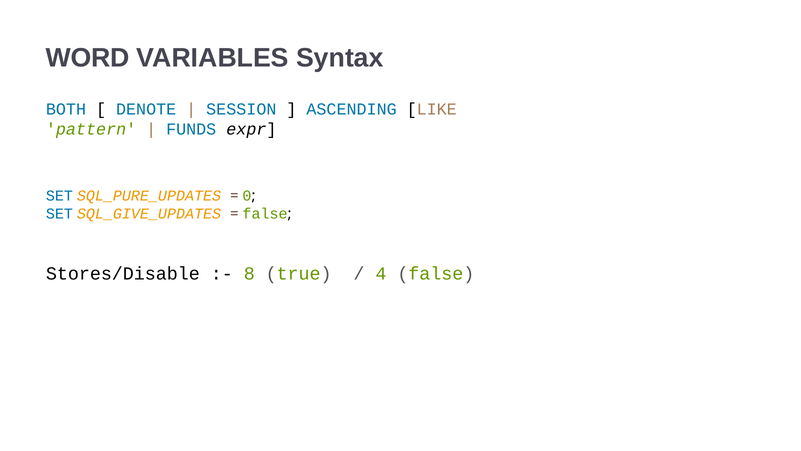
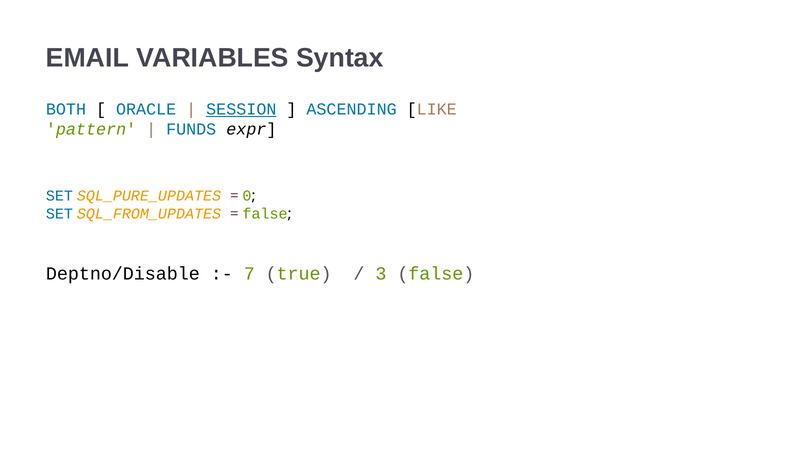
WORD: WORD -> EMAIL
DENOTE: DENOTE -> ORACLE
SESSION underline: none -> present
SQL_GIVE_UPDATES: SQL_GIVE_UPDATES -> SQL_FROM_UPDATES
Stores/Disable: Stores/Disable -> Deptno/Disable
8: 8 -> 7
4: 4 -> 3
